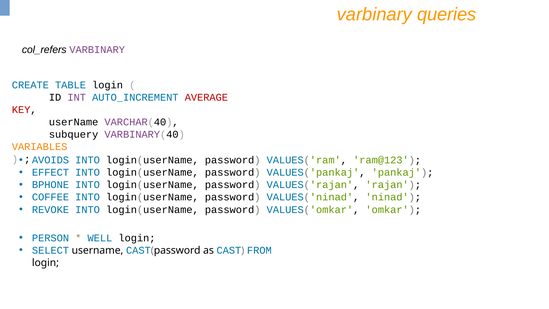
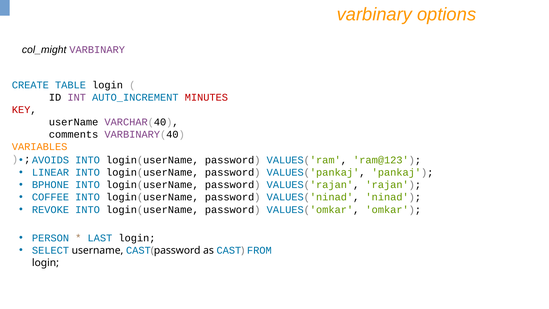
queries: queries -> options
col_refers: col_refers -> col_might
AVERAGE: AVERAGE -> MINUTES
subquery: subquery -> comments
EFFECT: EFFECT -> LINEAR
WELL: WELL -> LAST
